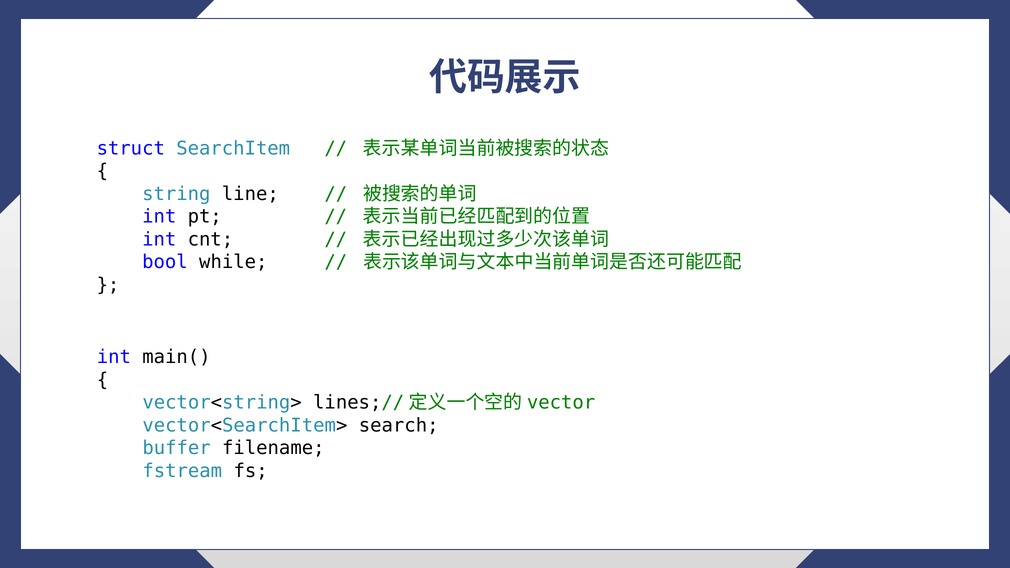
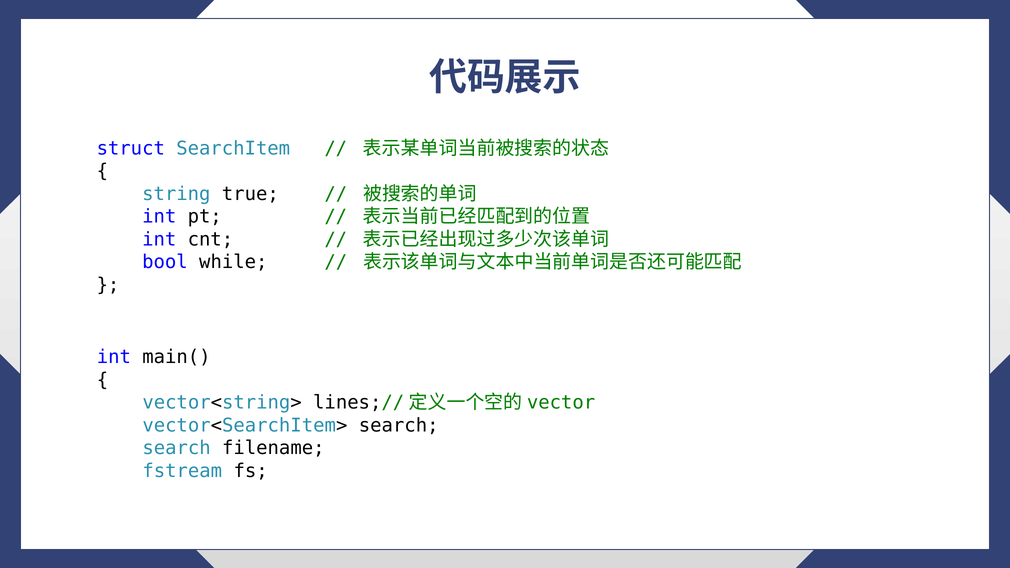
line: line -> true
buffer at (177, 448): buffer -> search
